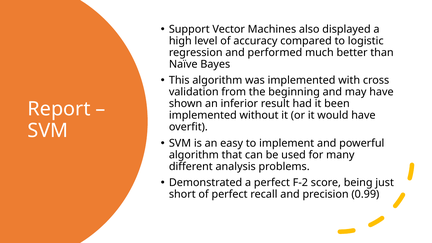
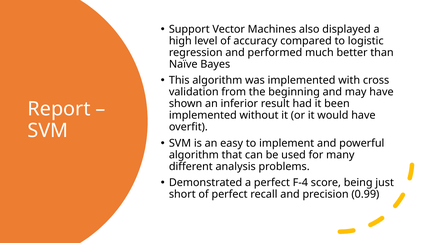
F-2: F-2 -> F-4
